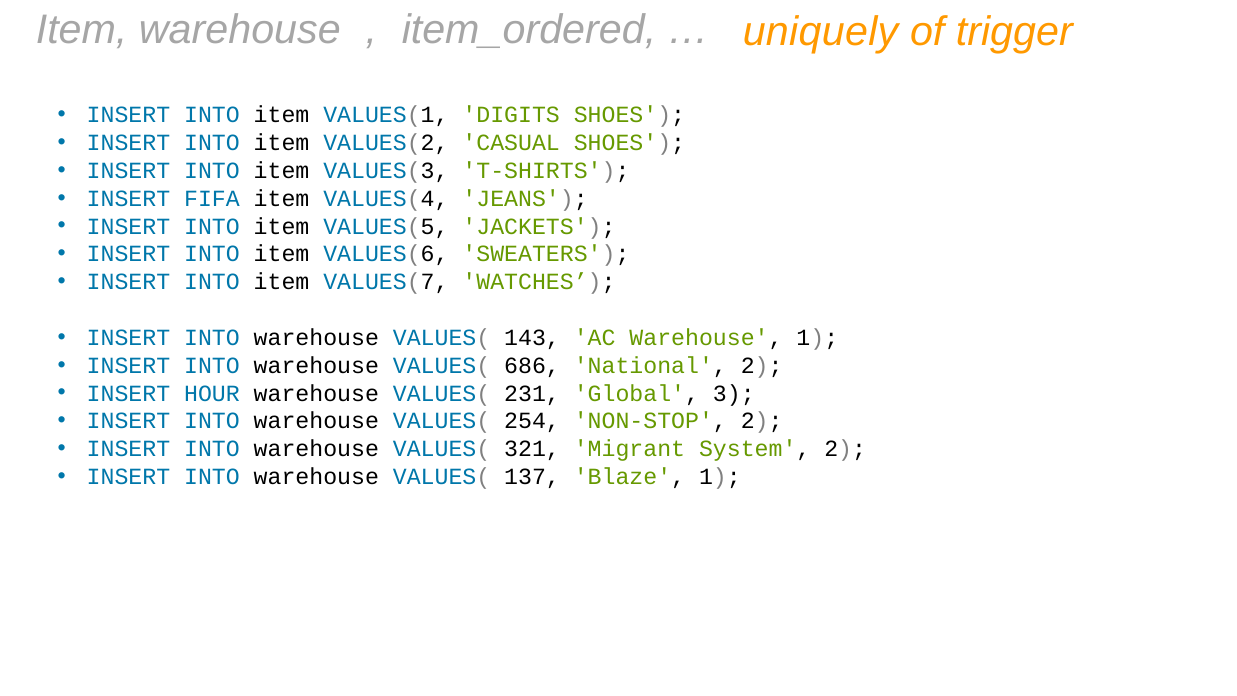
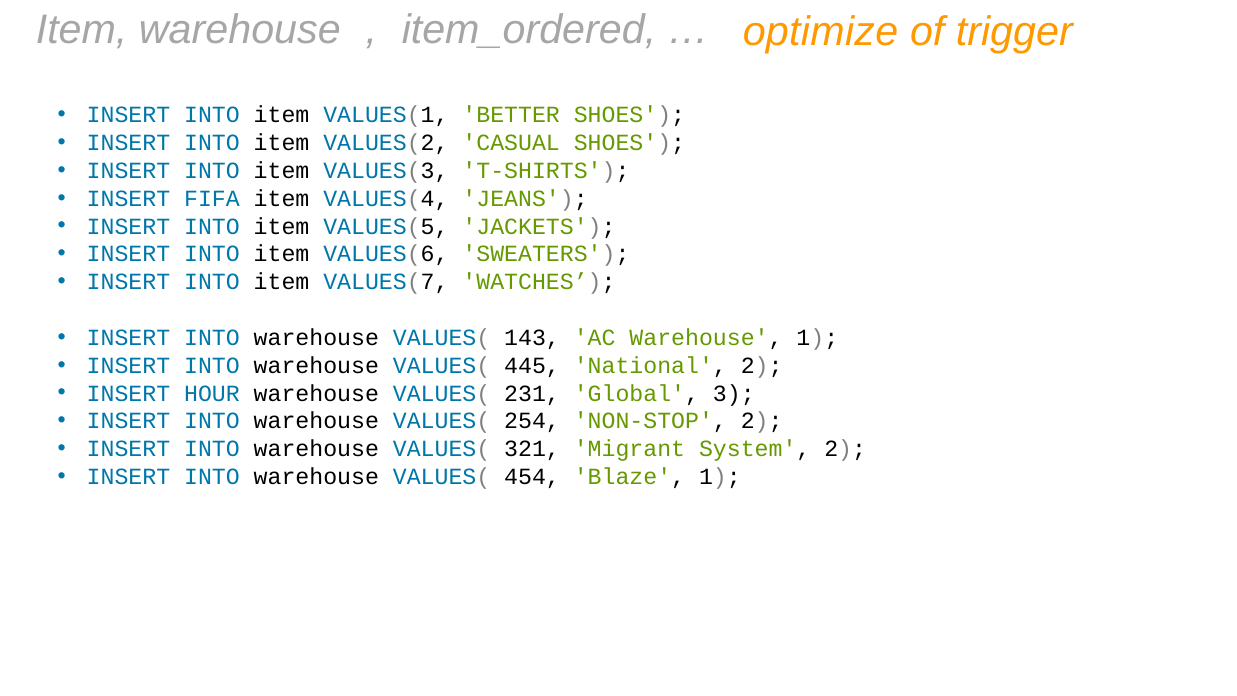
uniquely: uniquely -> optimize
DIGITS: DIGITS -> BETTER
686: 686 -> 445
137: 137 -> 454
